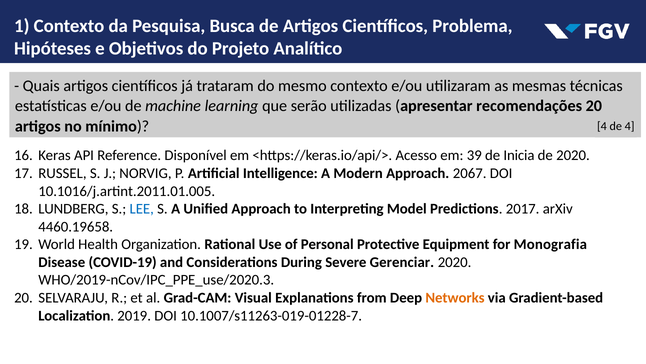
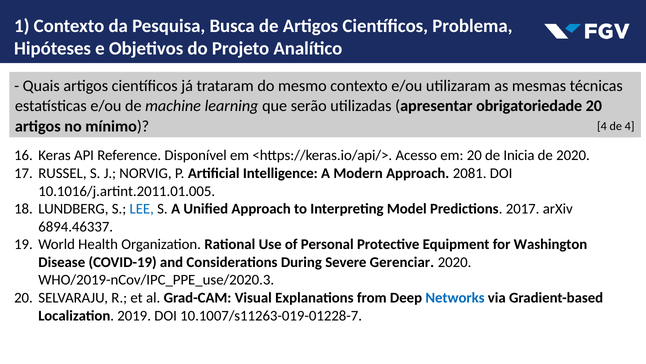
recomendações: recomendações -> obrigatoriedade
em 39: 39 -> 20
2067: 2067 -> 2081
4460.19658: 4460.19658 -> 6894.46337
Monografia: Monografia -> Washington
Networks colour: orange -> blue
